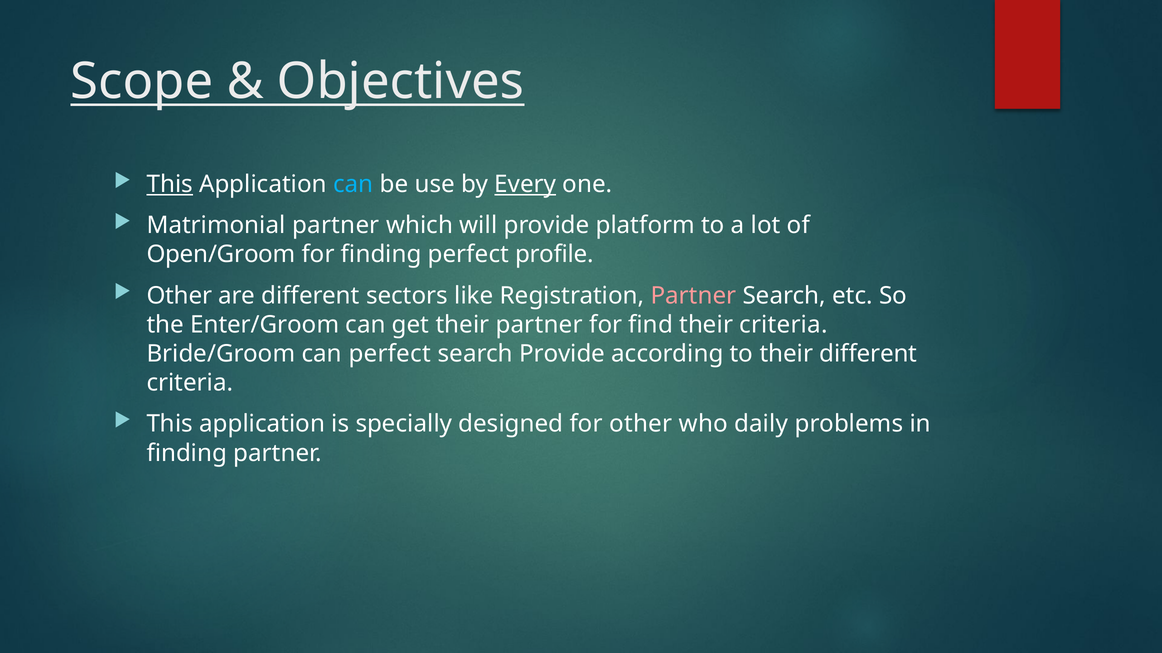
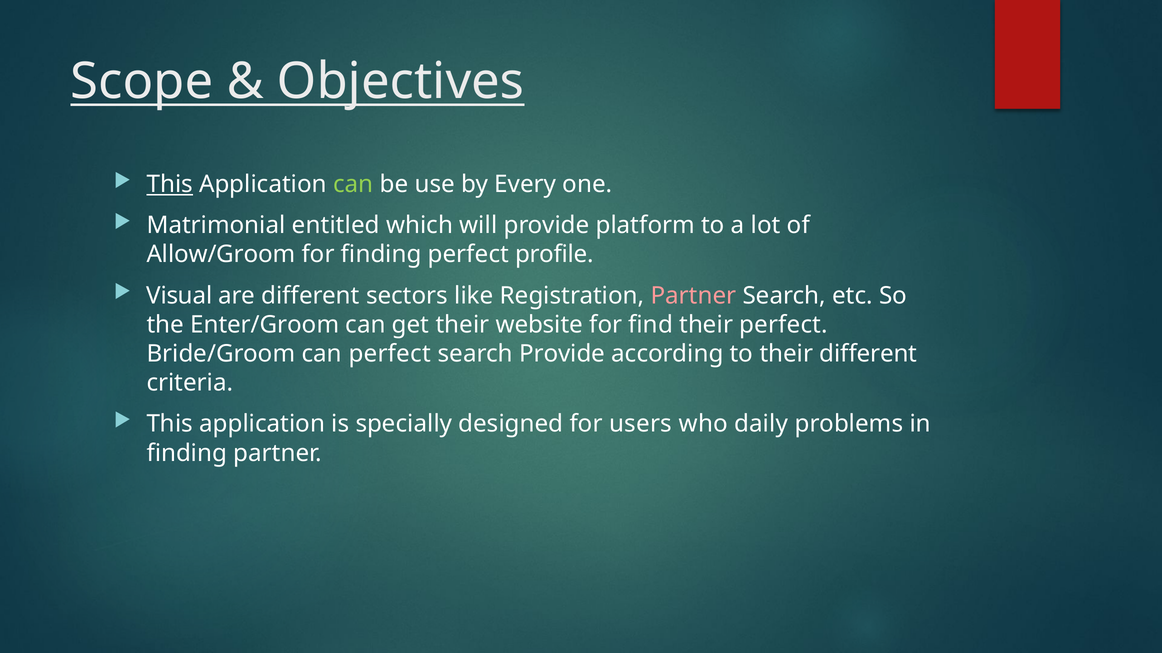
can at (353, 184) colour: light blue -> light green
Every underline: present -> none
Matrimonial partner: partner -> entitled
Open/Groom: Open/Groom -> Allow/Groom
Other at (179, 296): Other -> Visual
their partner: partner -> website
their criteria: criteria -> perfect
for other: other -> users
